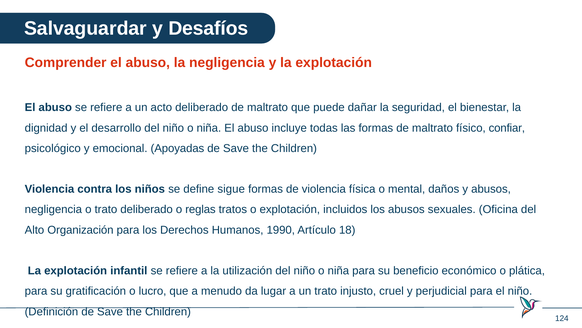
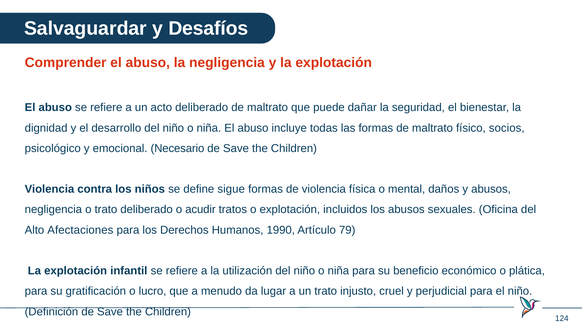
confiar: confiar -> socios
Apoyadas: Apoyadas -> Necesario
reglas: reglas -> acudir
Organización: Organización -> Afectaciones
18: 18 -> 79
